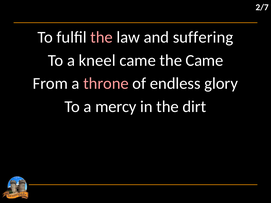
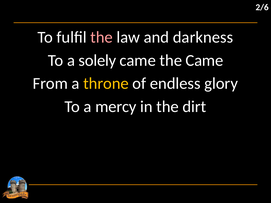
2/7: 2/7 -> 2/6
suffering: suffering -> darkness
kneel: kneel -> solely
throne colour: pink -> yellow
